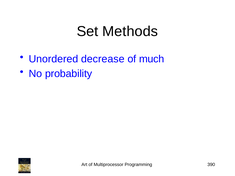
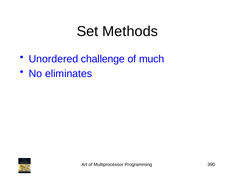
decrease: decrease -> challenge
probability: probability -> eliminates
